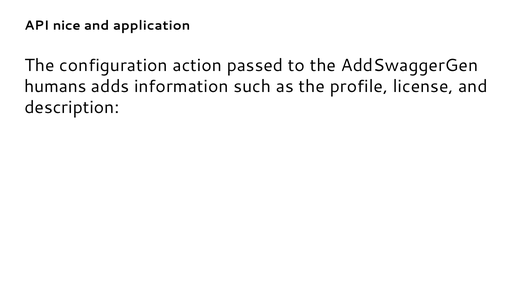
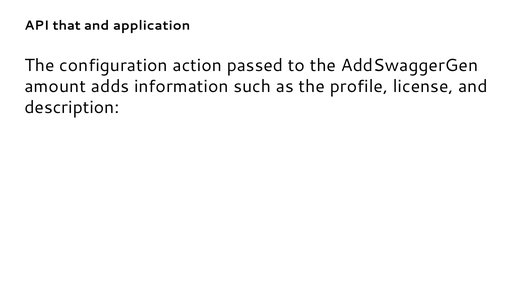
nice: nice -> that
humans: humans -> amount
